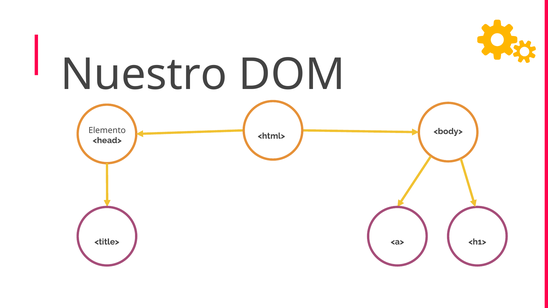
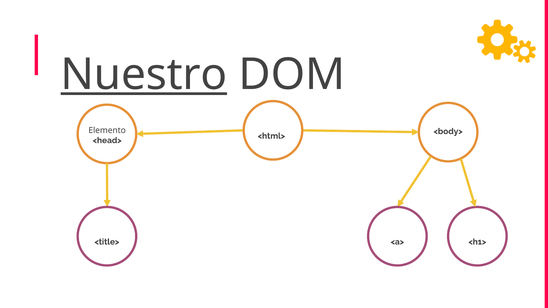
Nuestro underline: none -> present
